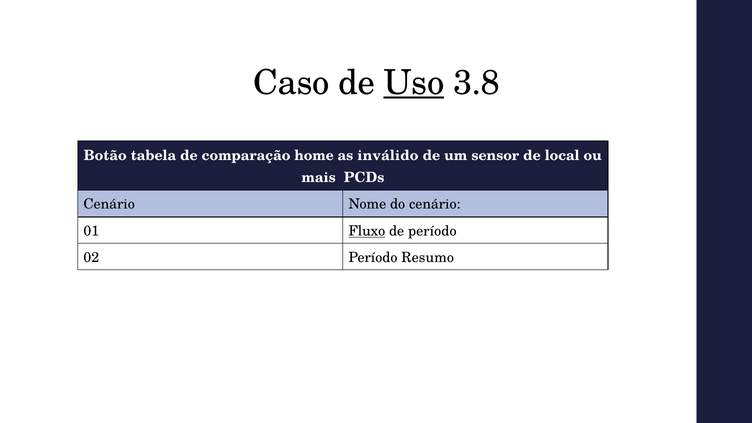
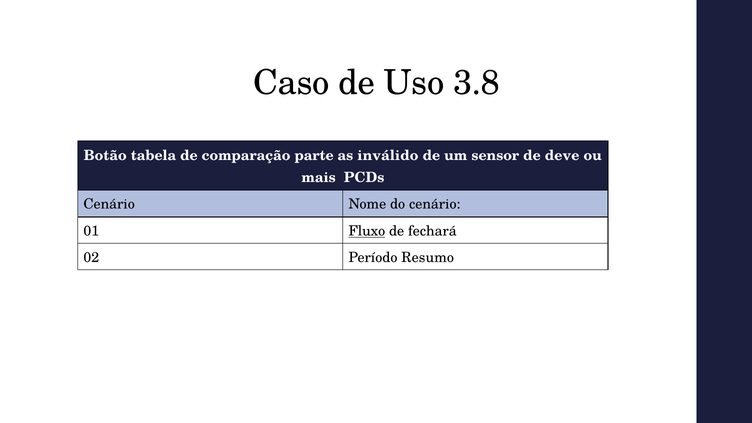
Uso underline: present -> none
home: home -> parte
local: local -> deve
de período: período -> fechará
